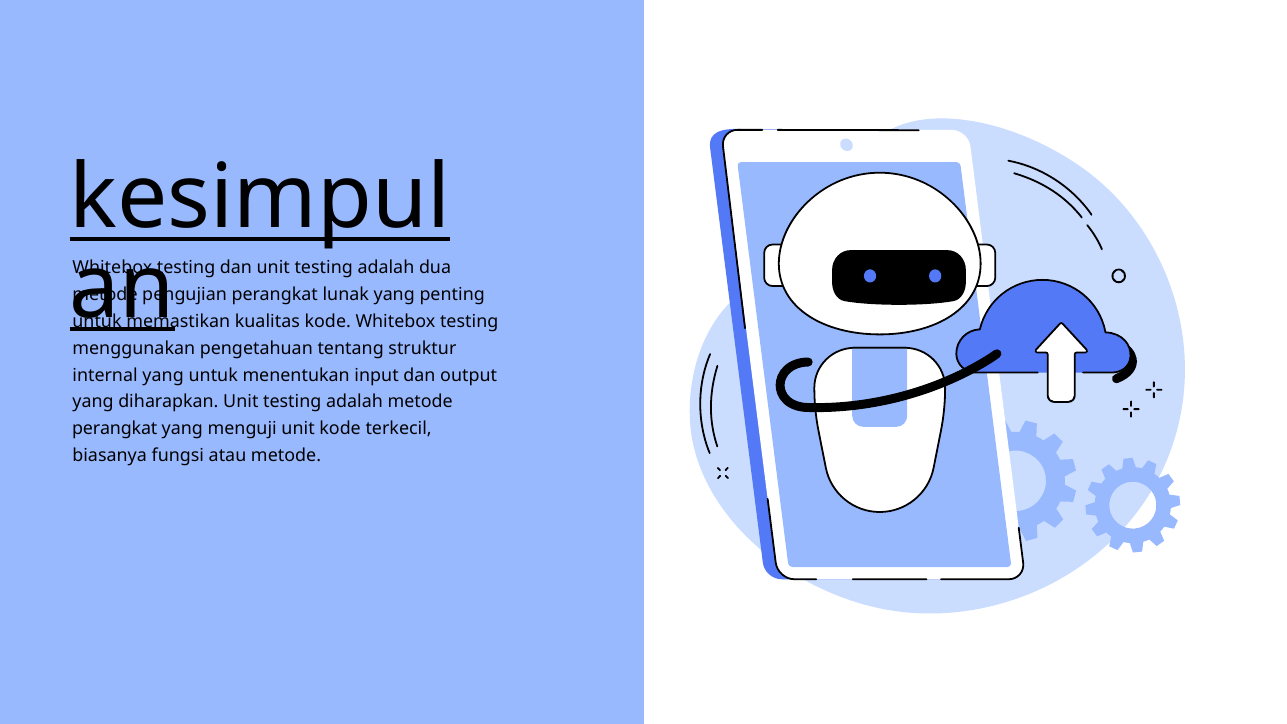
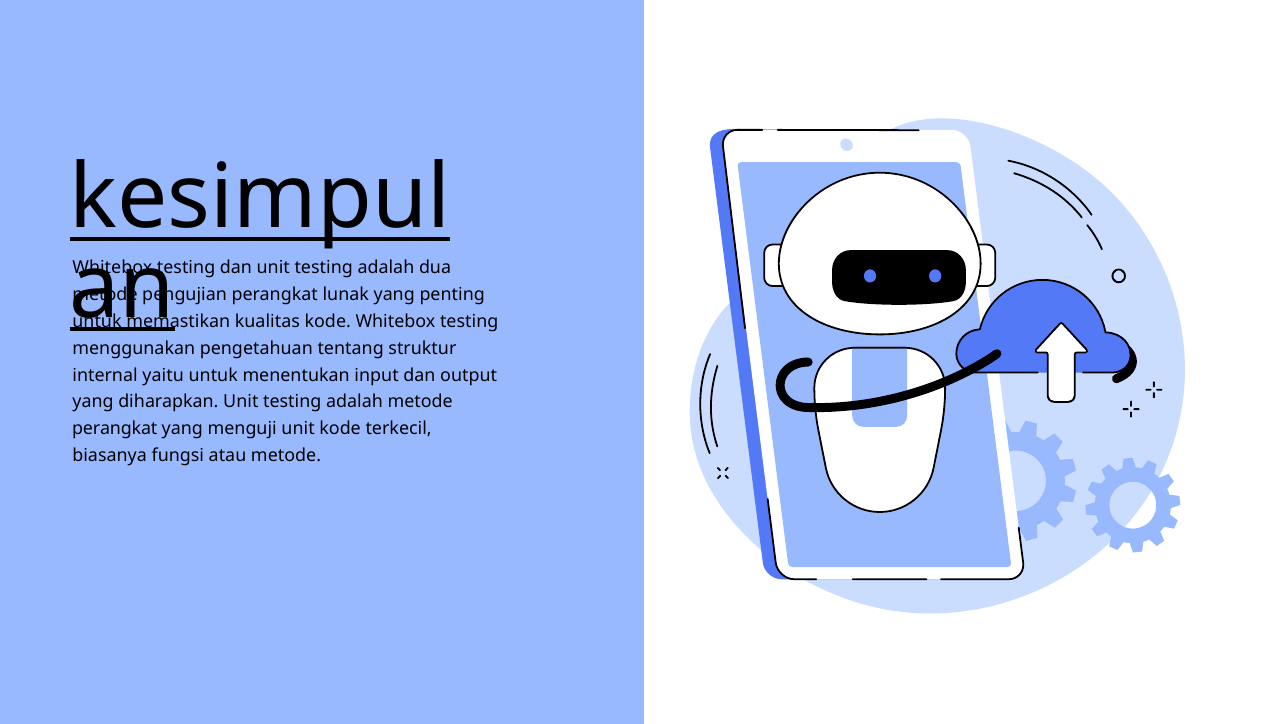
internal yang: yang -> yaitu
